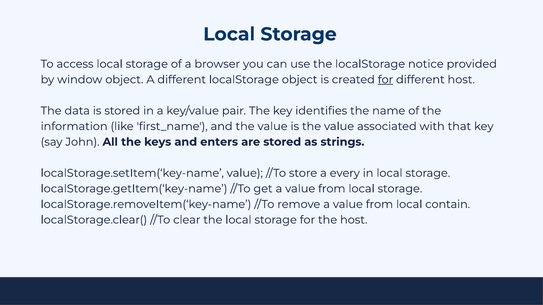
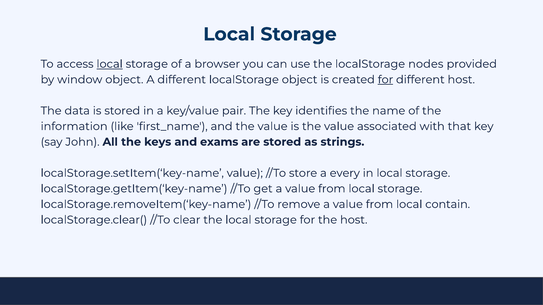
local at (110, 64) underline: none -> present
notice: notice -> nodes
enters: enters -> exams
